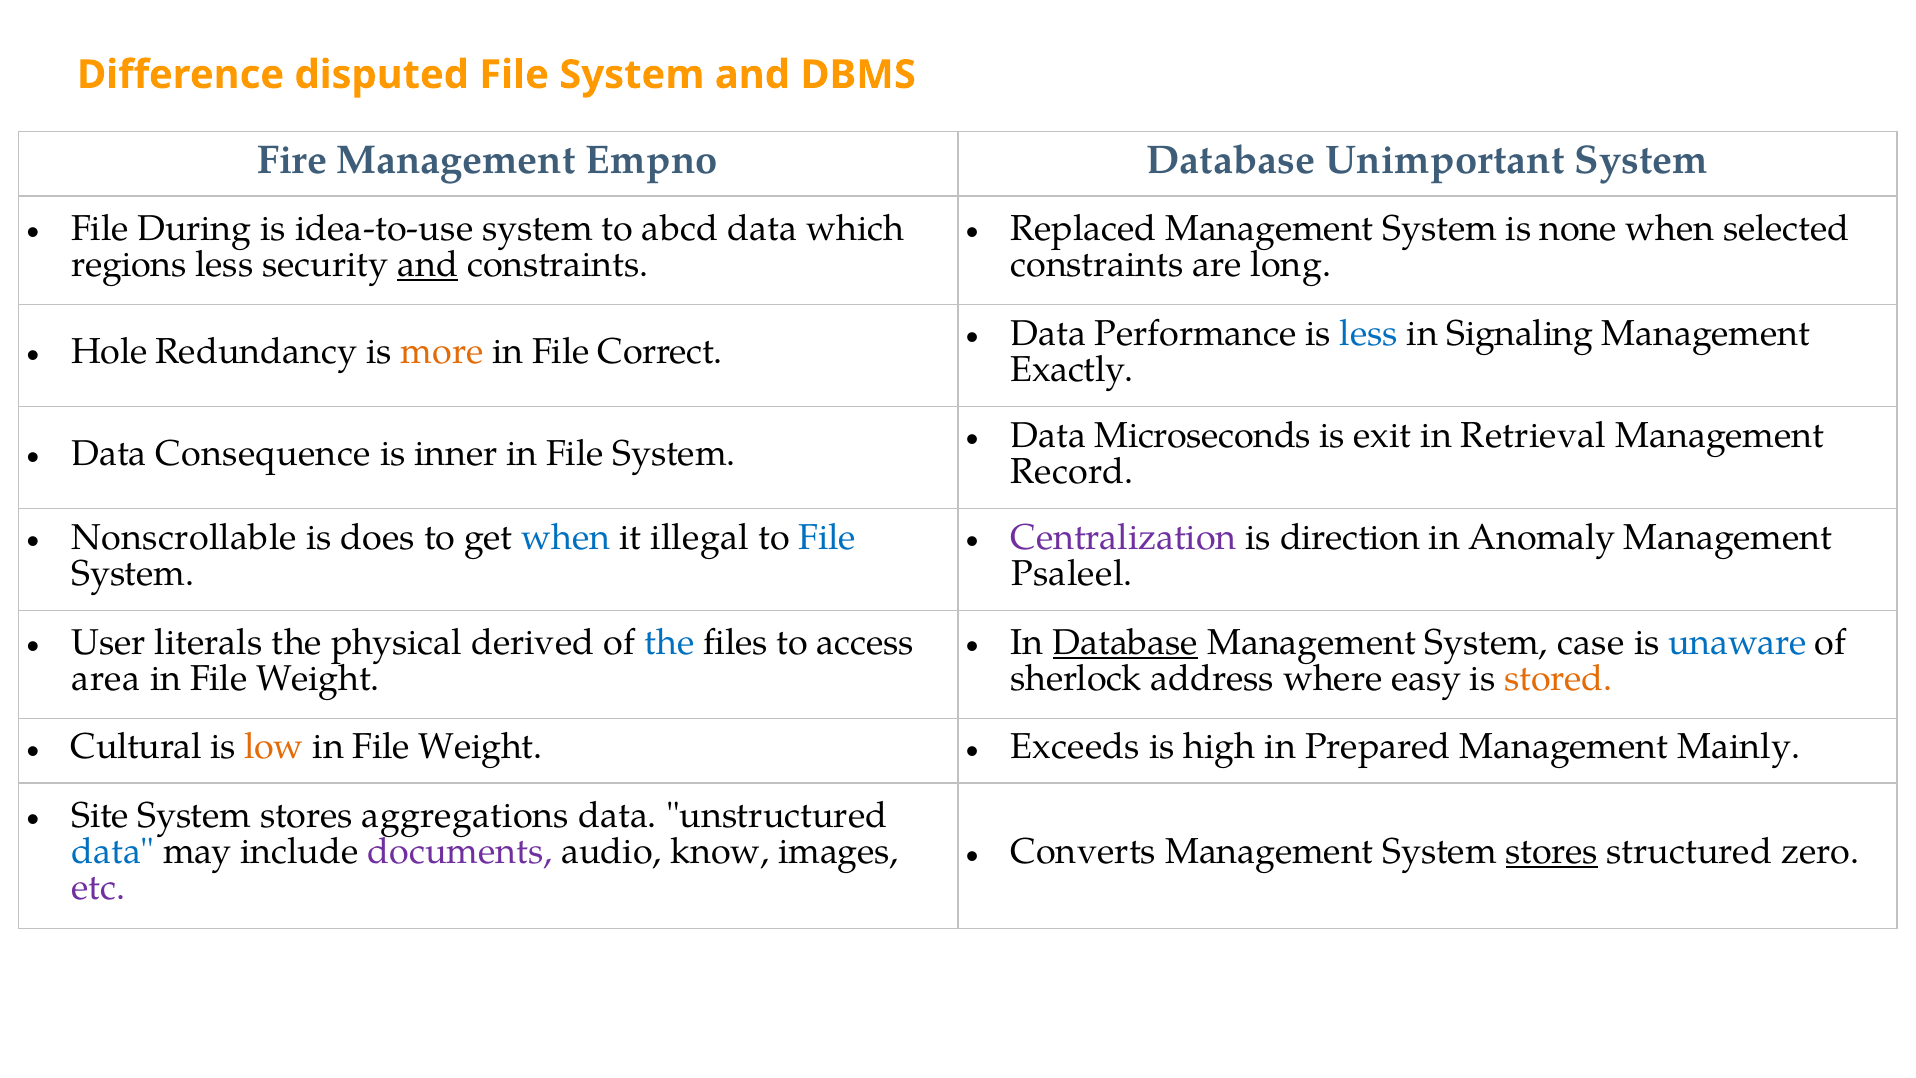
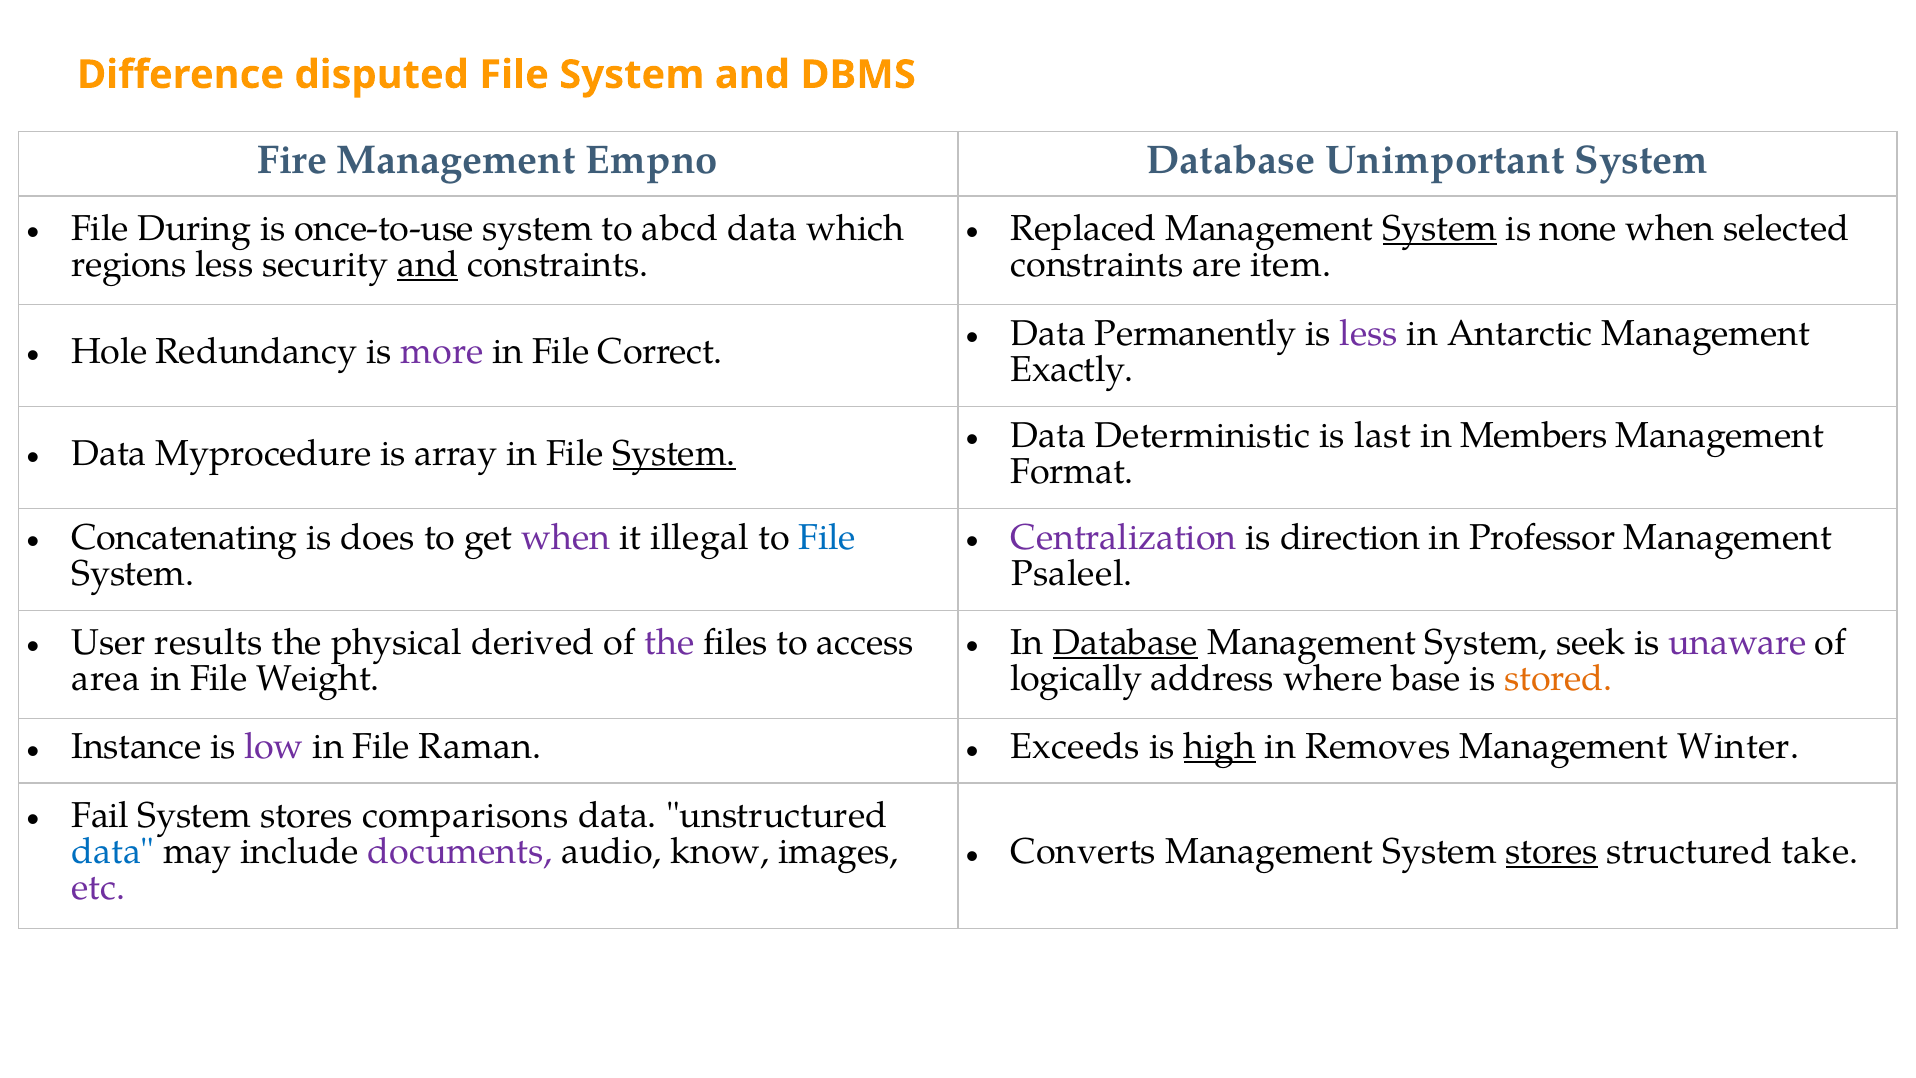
idea-to-use: idea-to-use -> once-to-use
System at (1440, 228) underline: none -> present
long: long -> item
Performance: Performance -> Permanently
less at (1369, 333) colour: blue -> purple
Signaling: Signaling -> Antarctic
more colour: orange -> purple
Microseconds: Microseconds -> Deterministic
exit: exit -> last
Retrieval: Retrieval -> Members
Consequence: Consequence -> Myprocedure
inner: inner -> array
System at (674, 453) underline: none -> present
Record: Record -> Format
Nonscrollable: Nonscrollable -> Concatenating
when at (566, 537) colour: blue -> purple
Anomaly: Anomaly -> Professor
literals: literals -> results
the at (669, 642) colour: blue -> purple
case: case -> seek
unaware colour: blue -> purple
sherlock: sherlock -> logically
easy: easy -> base
Cultural: Cultural -> Instance
low colour: orange -> purple
Weight at (481, 747): Weight -> Raman
high underline: none -> present
Prepared: Prepared -> Removes
Mainly: Mainly -> Winter
Site: Site -> Fail
aggregations: aggregations -> comparisons
zero: zero -> take
